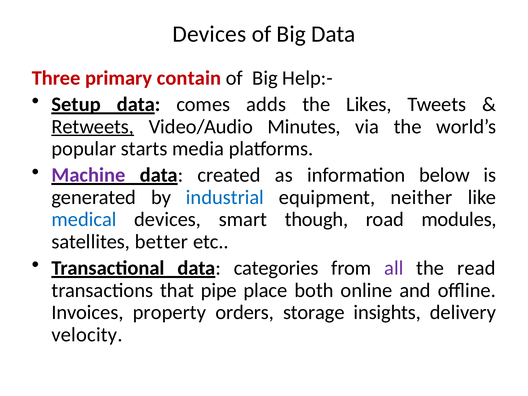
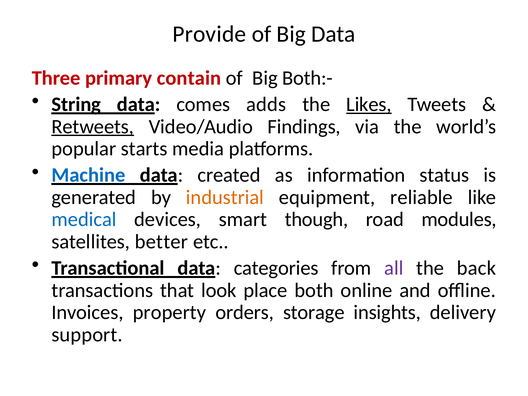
Devices at (209, 34): Devices -> Provide
Help:-: Help:- -> Both:-
Setup: Setup -> String
Likes underline: none -> present
Minutes: Minutes -> Findings
Machine colour: purple -> blue
below: below -> status
industrial colour: blue -> orange
neither: neither -> reliable
read: read -> back
pipe: pipe -> look
velocity: velocity -> support
